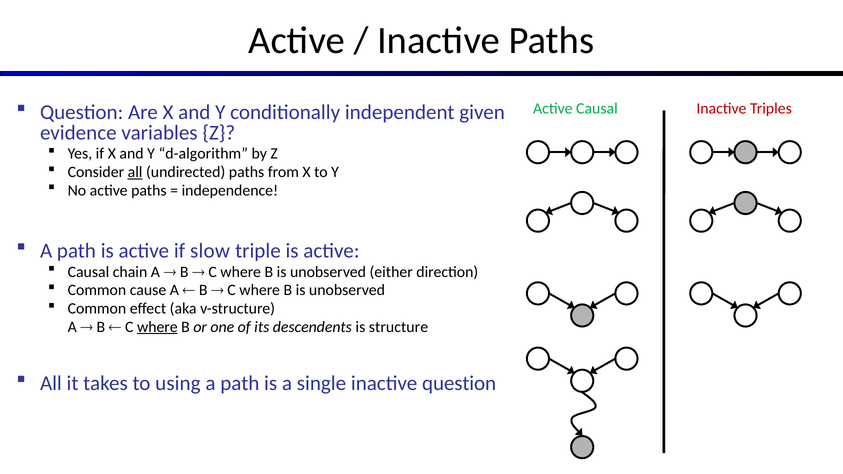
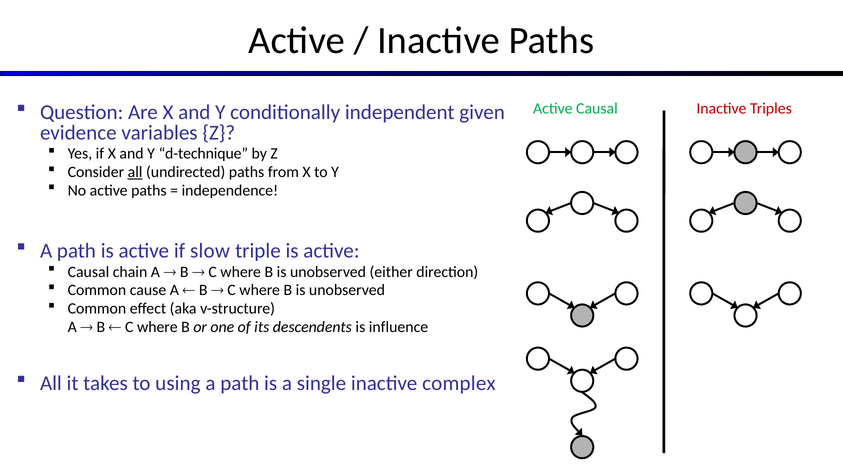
d-algorithm: d-algorithm -> d-technique
where at (157, 327) underline: present -> none
structure: structure -> influence
inactive question: question -> complex
